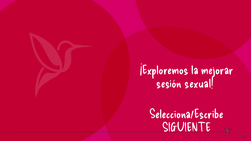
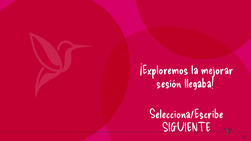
sexual: sexual -> llegaba
